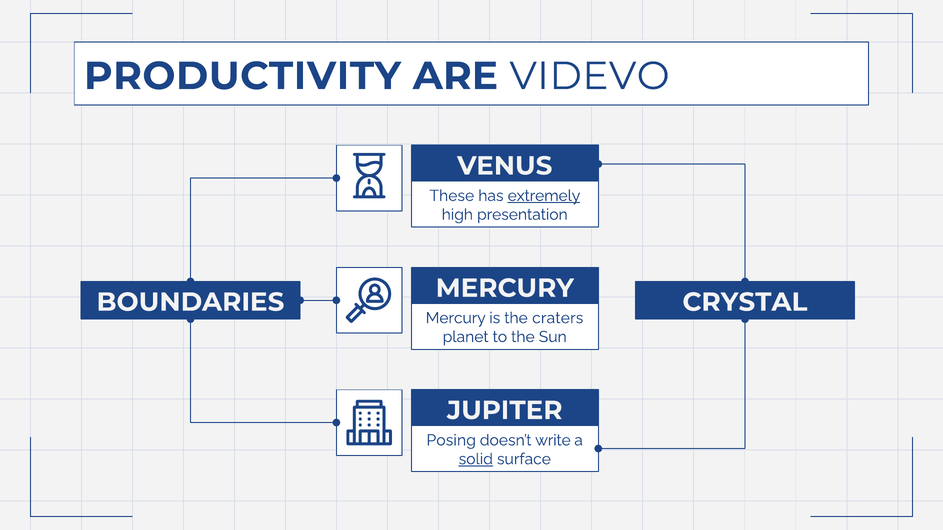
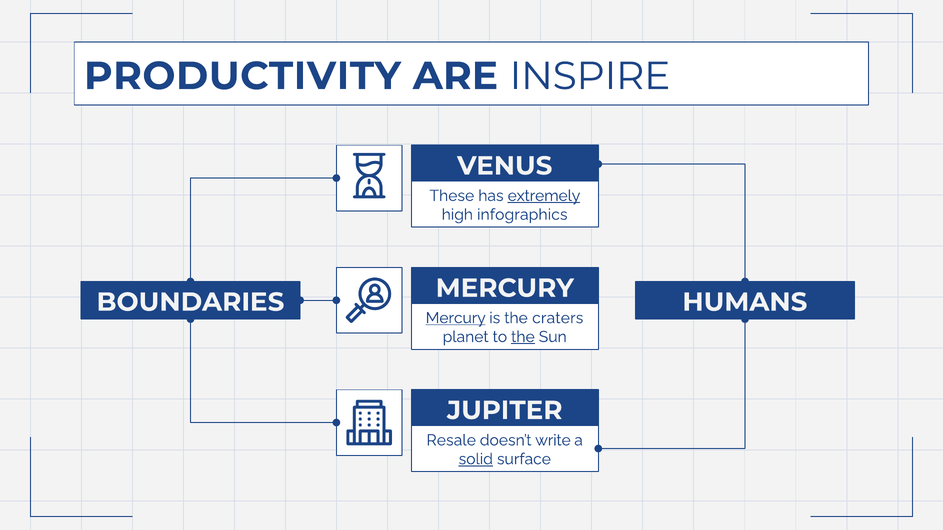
VIDEVO: VIDEVO -> INSPIRE
presentation: presentation -> infographics
CRYSTAL: CRYSTAL -> HUMANS
Mercury at (456, 318) underline: none -> present
the at (523, 337) underline: none -> present
Posing: Posing -> Resale
